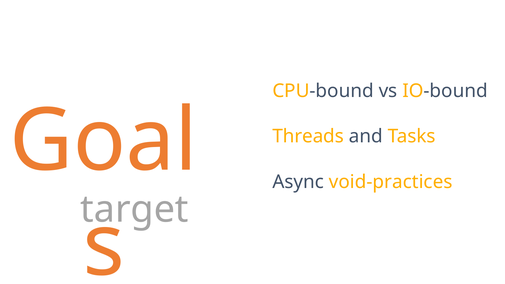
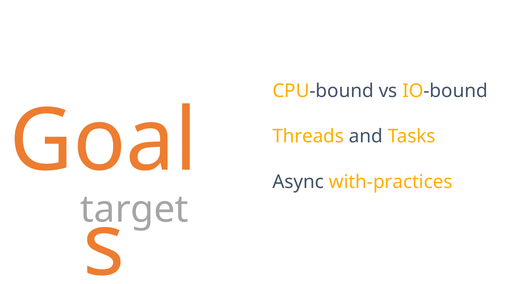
void-practices: void-practices -> with-practices
